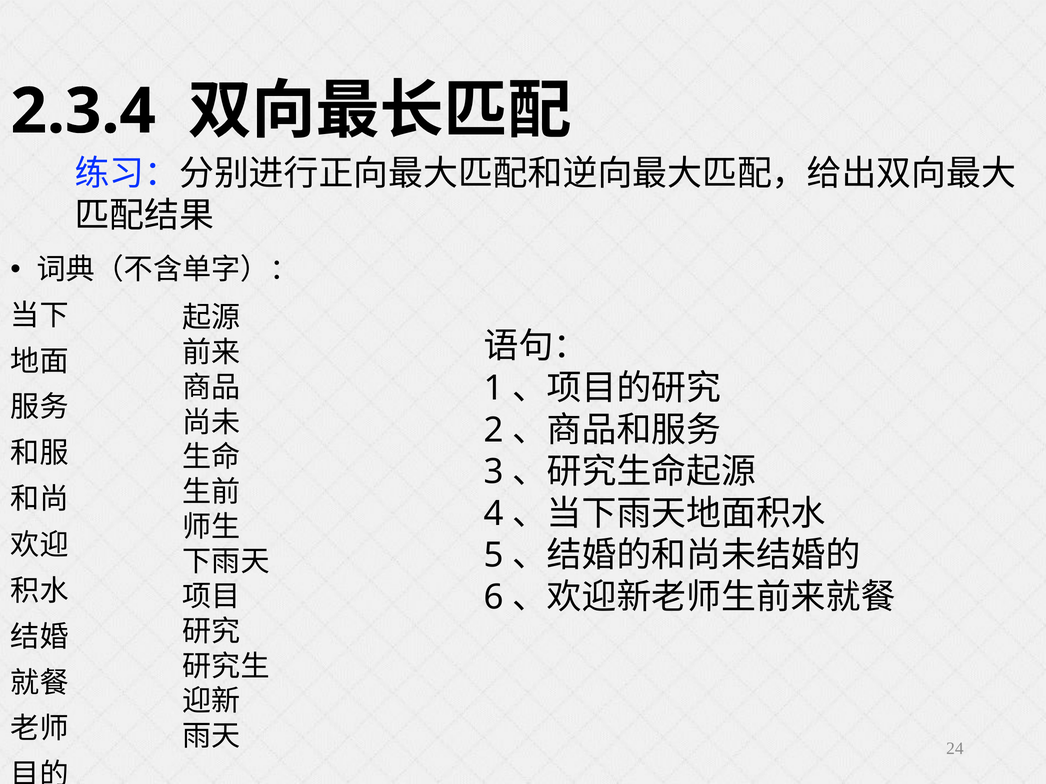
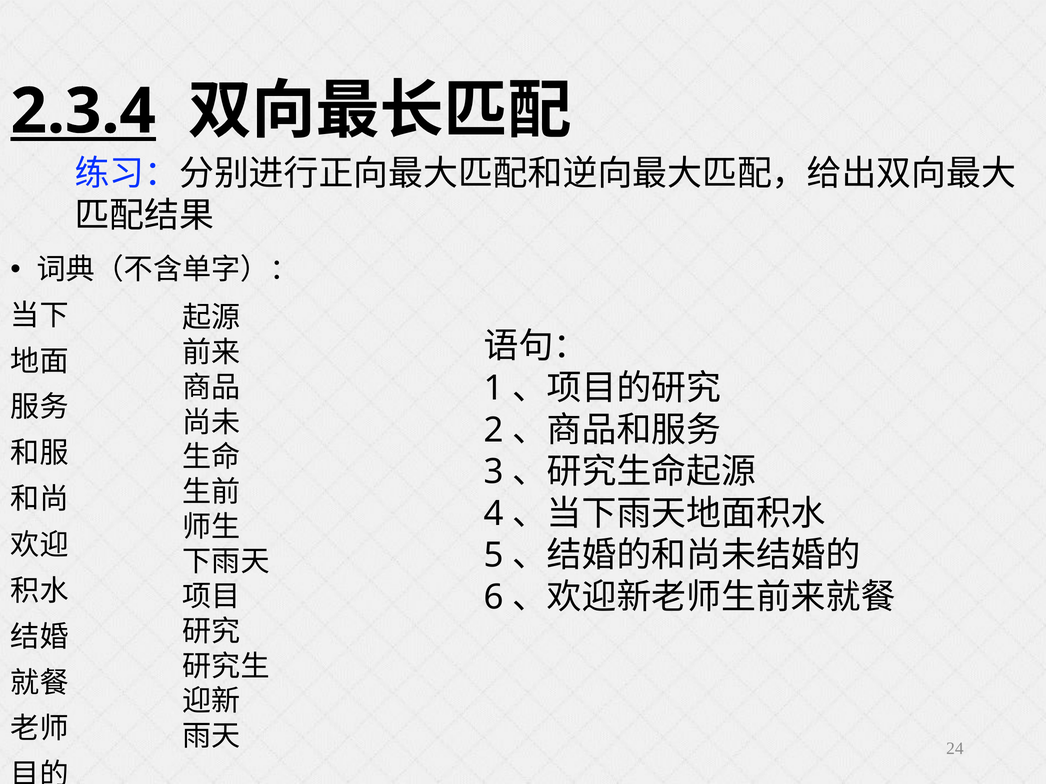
2.3.4 underline: none -> present
